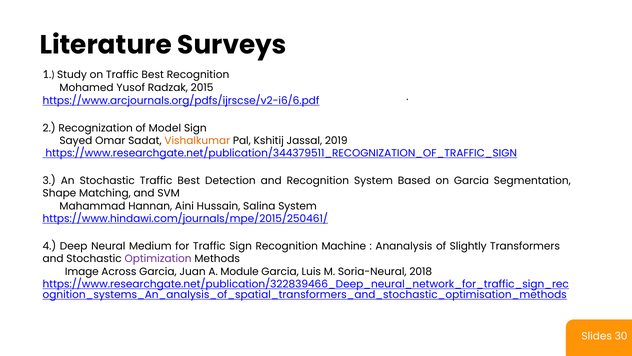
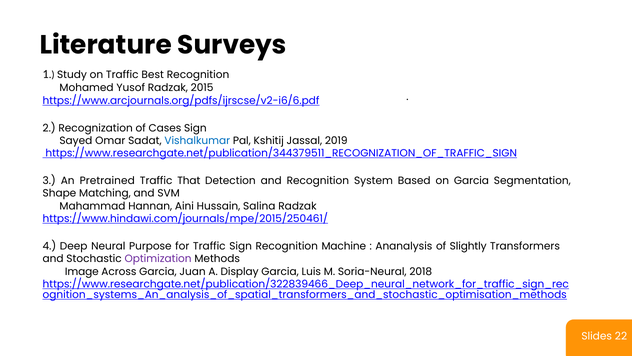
Model: Model -> Cases
Vishalkumar colour: orange -> blue
An Stochastic: Stochastic -> Pretrained
Best at (189, 181): Best -> That
Salina System: System -> Radzak
Medium: Medium -> Purpose
Module: Module -> Display
30: 30 -> 22
